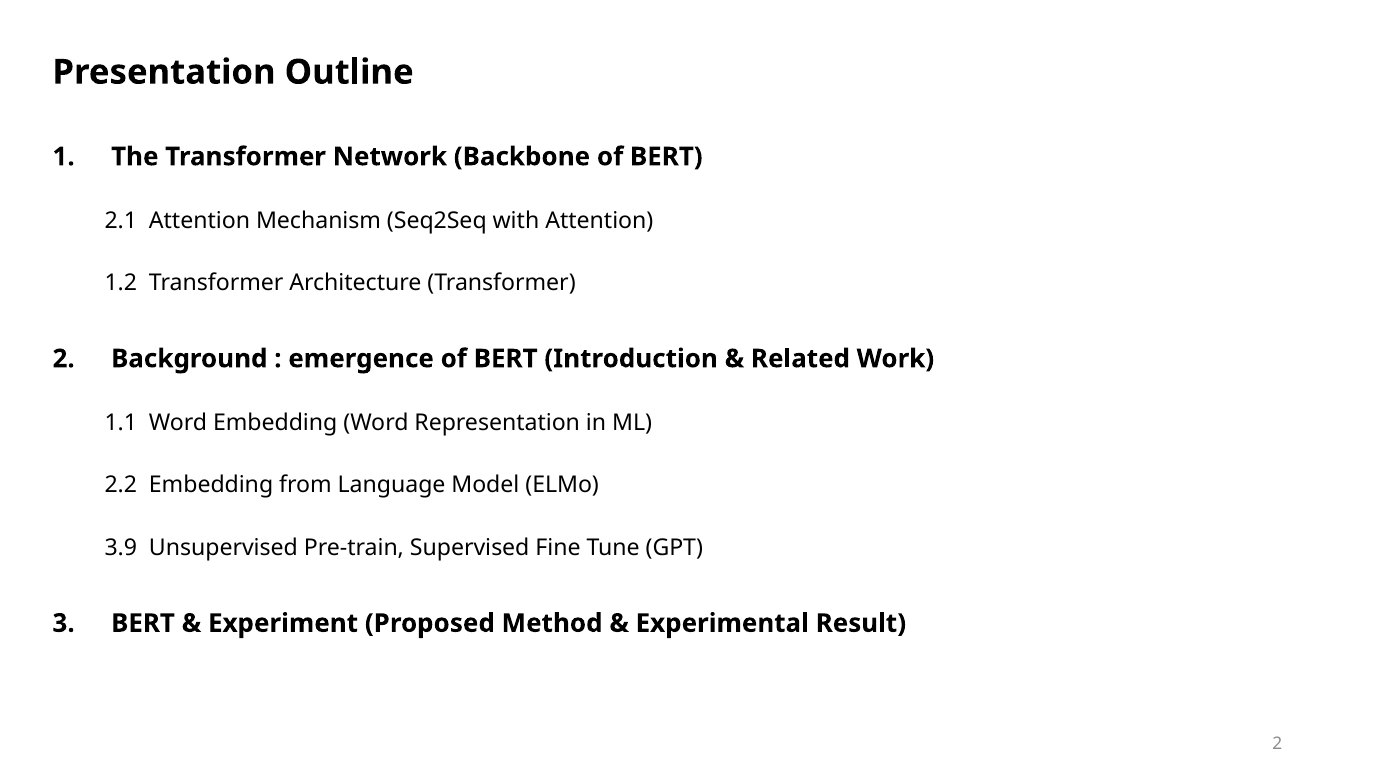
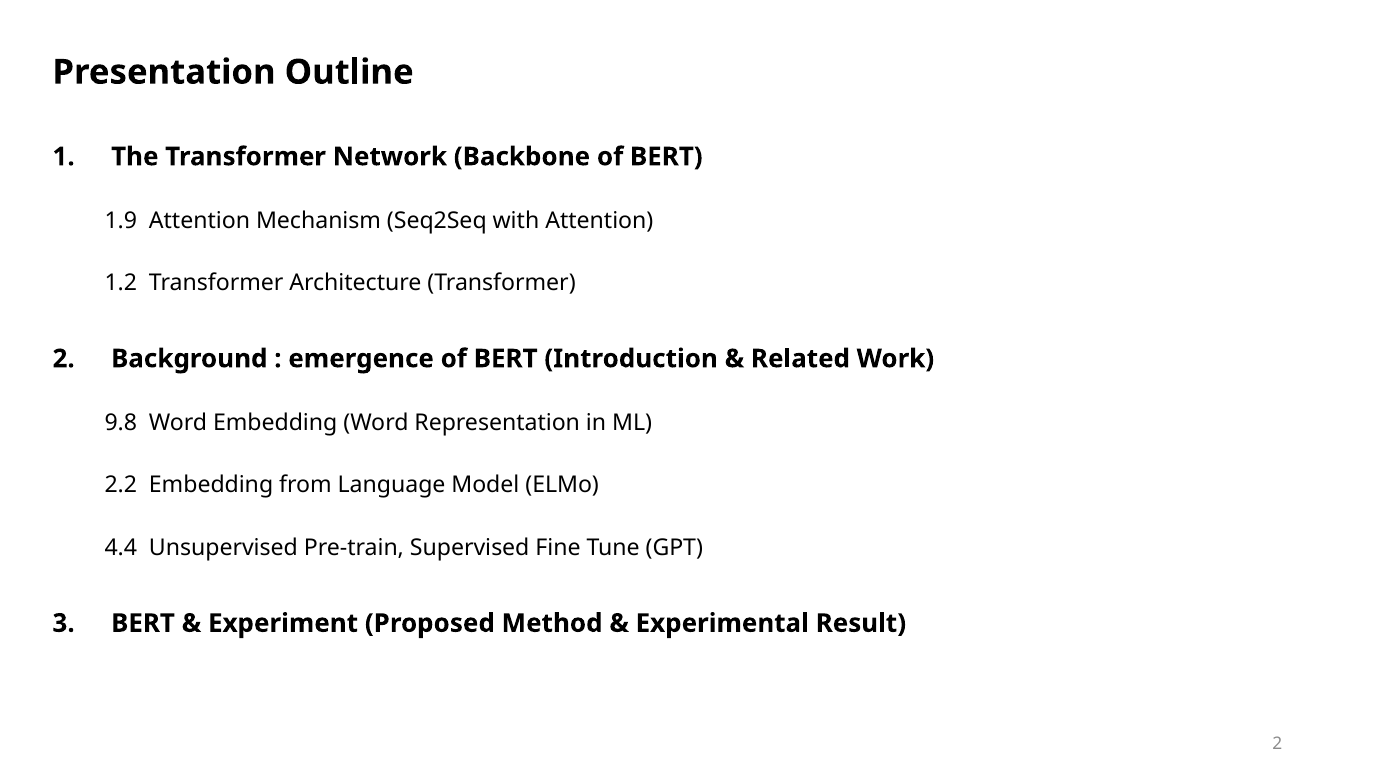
2.1: 2.1 -> 1.9
1.1: 1.1 -> 9.8
3.9: 3.9 -> 4.4
